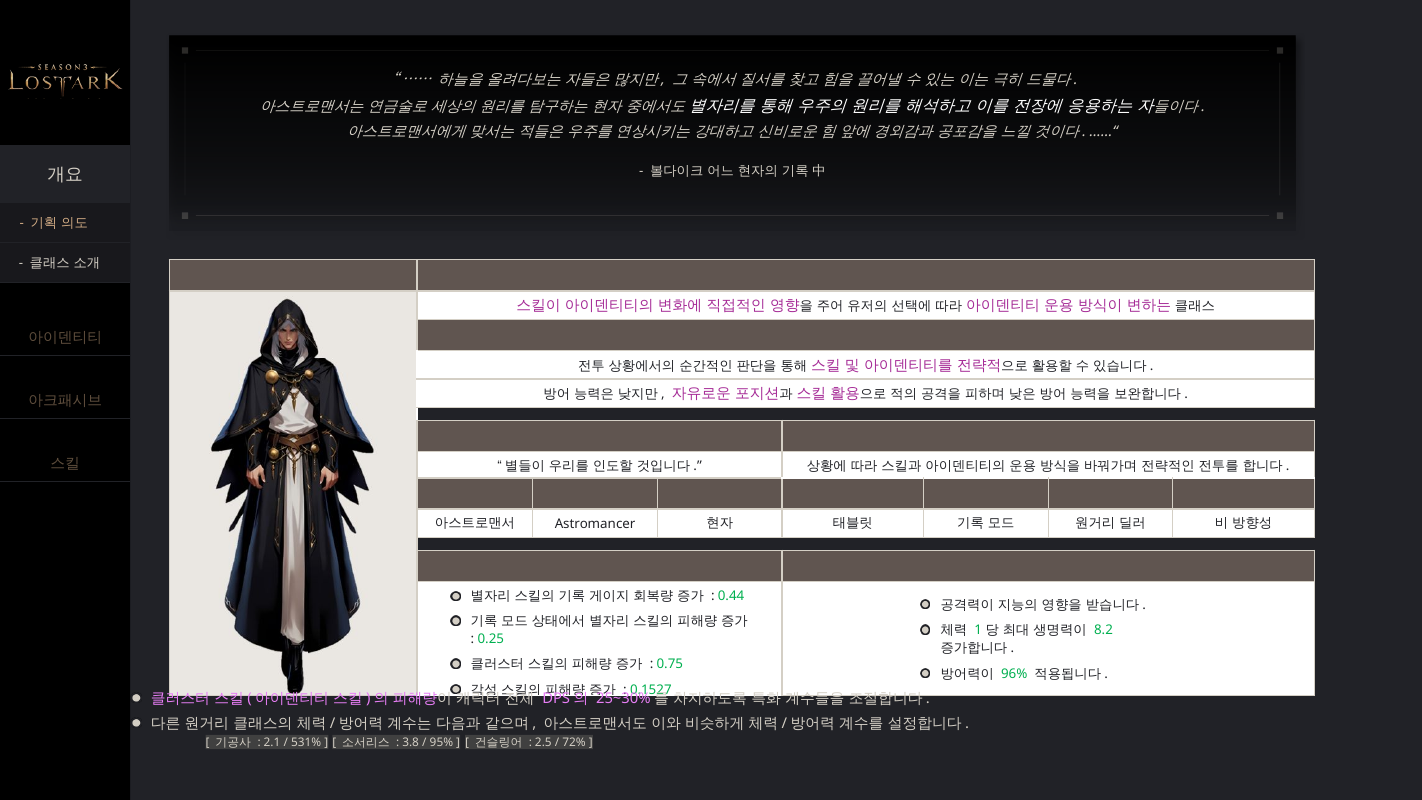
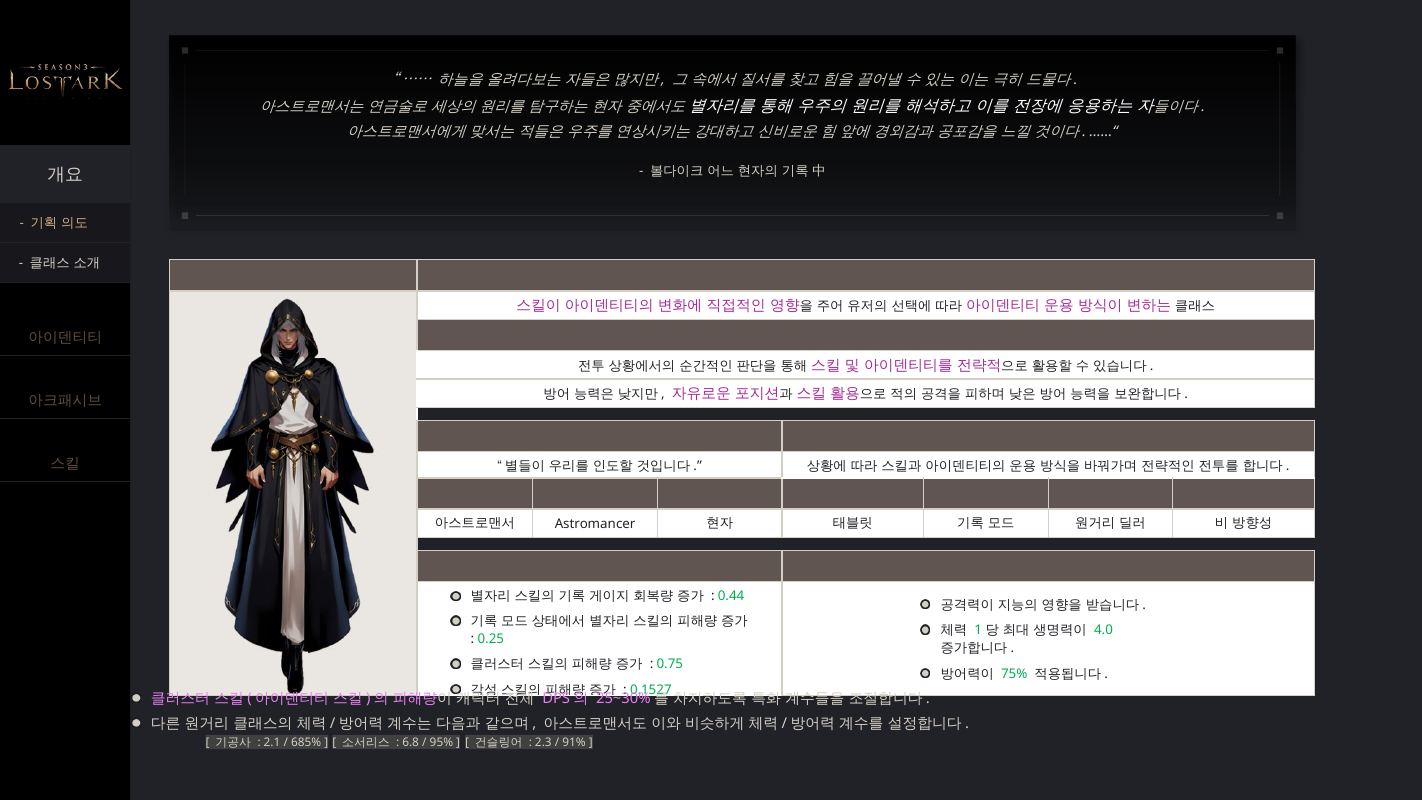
8.2: 8.2 -> 4.0
96%: 96% -> 75%
531%: 531% -> 685%
3.8: 3.8 -> 6.8
2.5: 2.5 -> 2.3
72%: 72% -> 91%
